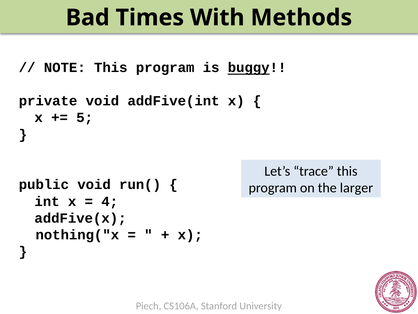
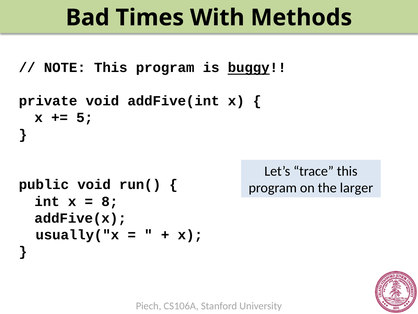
4: 4 -> 8
nothing("x: nothing("x -> usually("x
